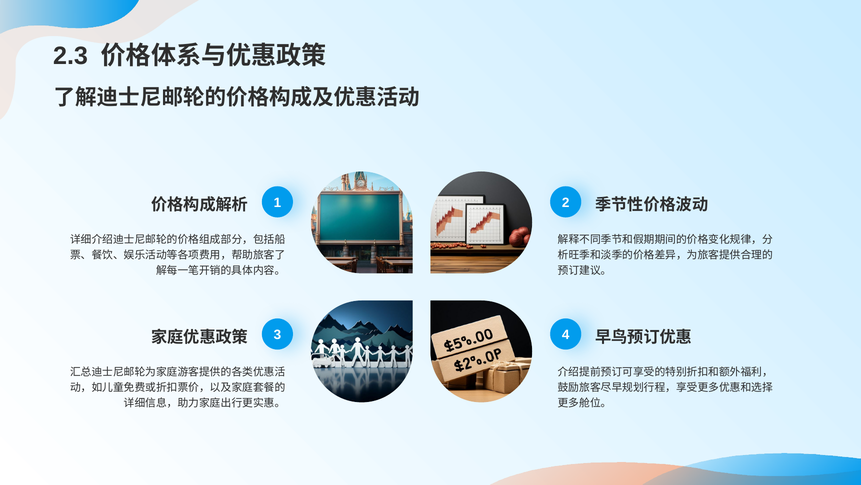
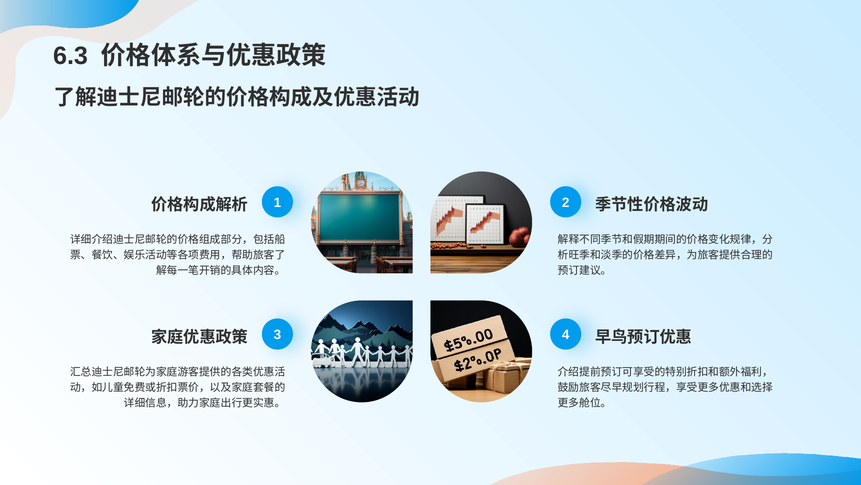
2.3: 2.3 -> 6.3
